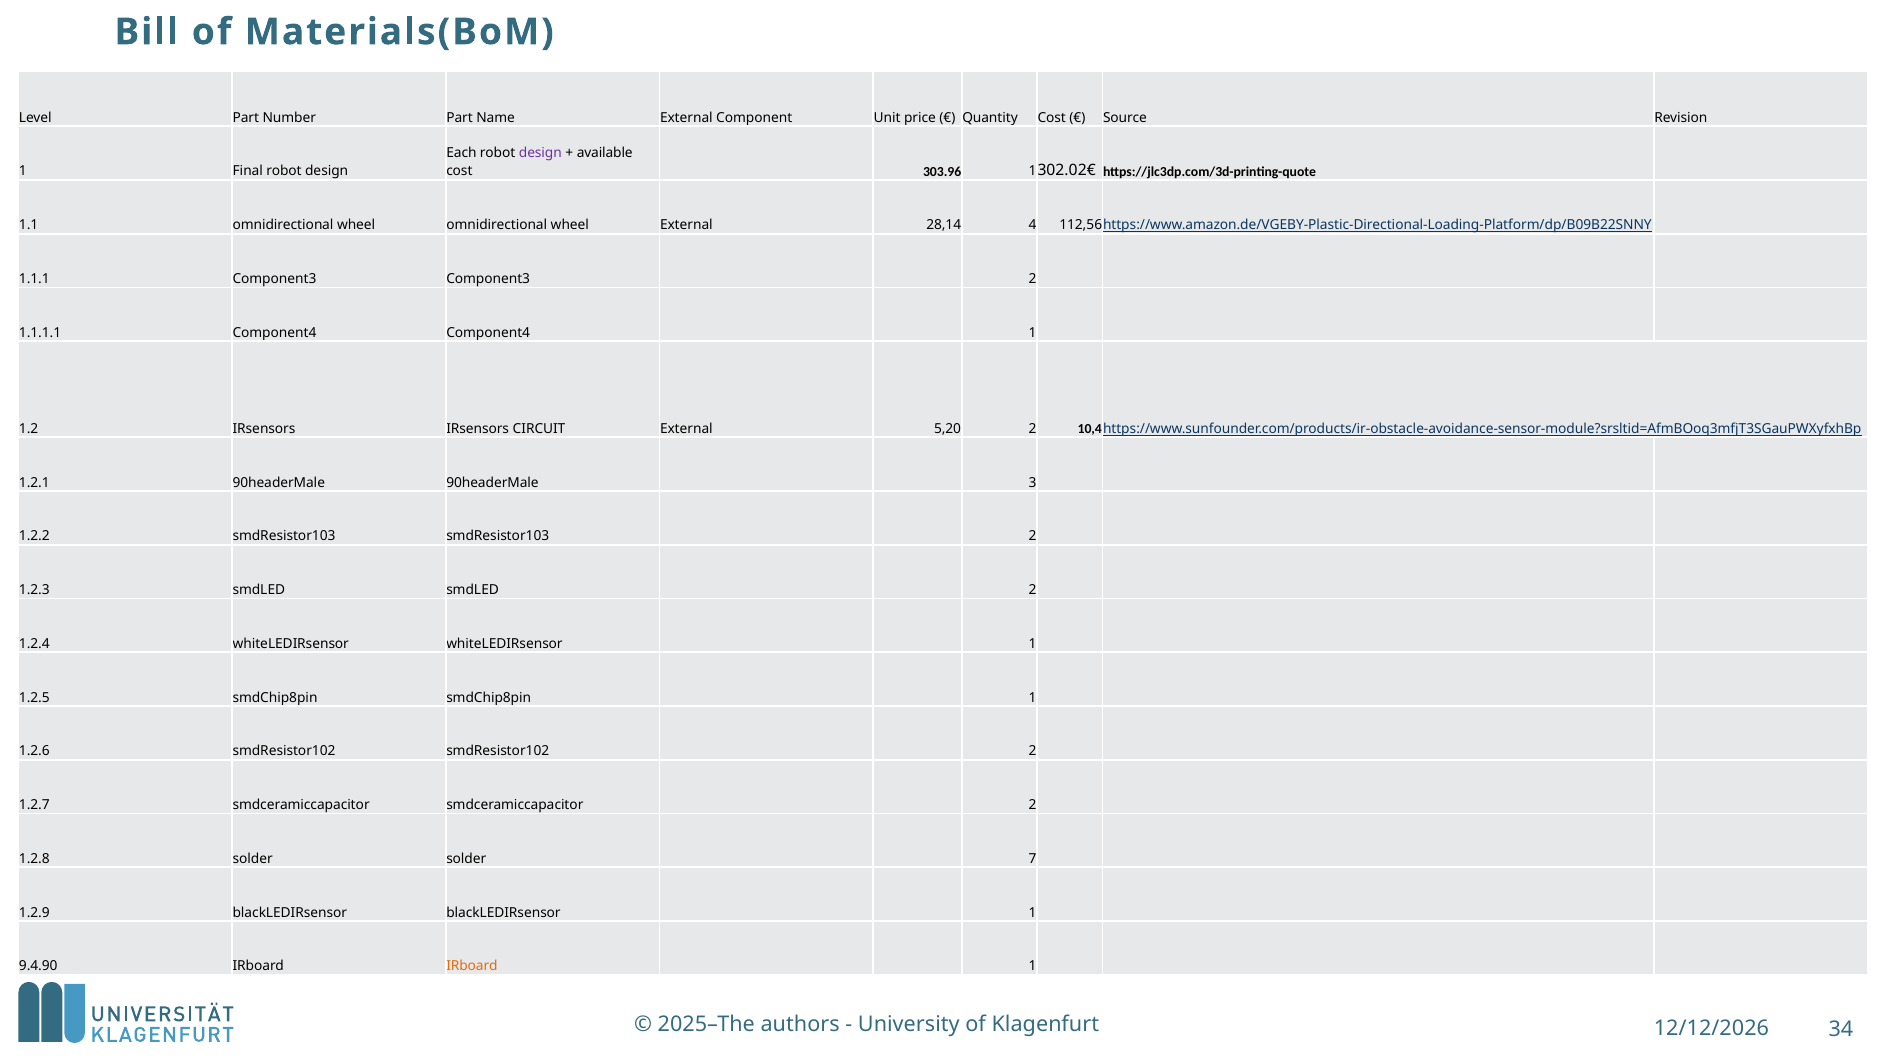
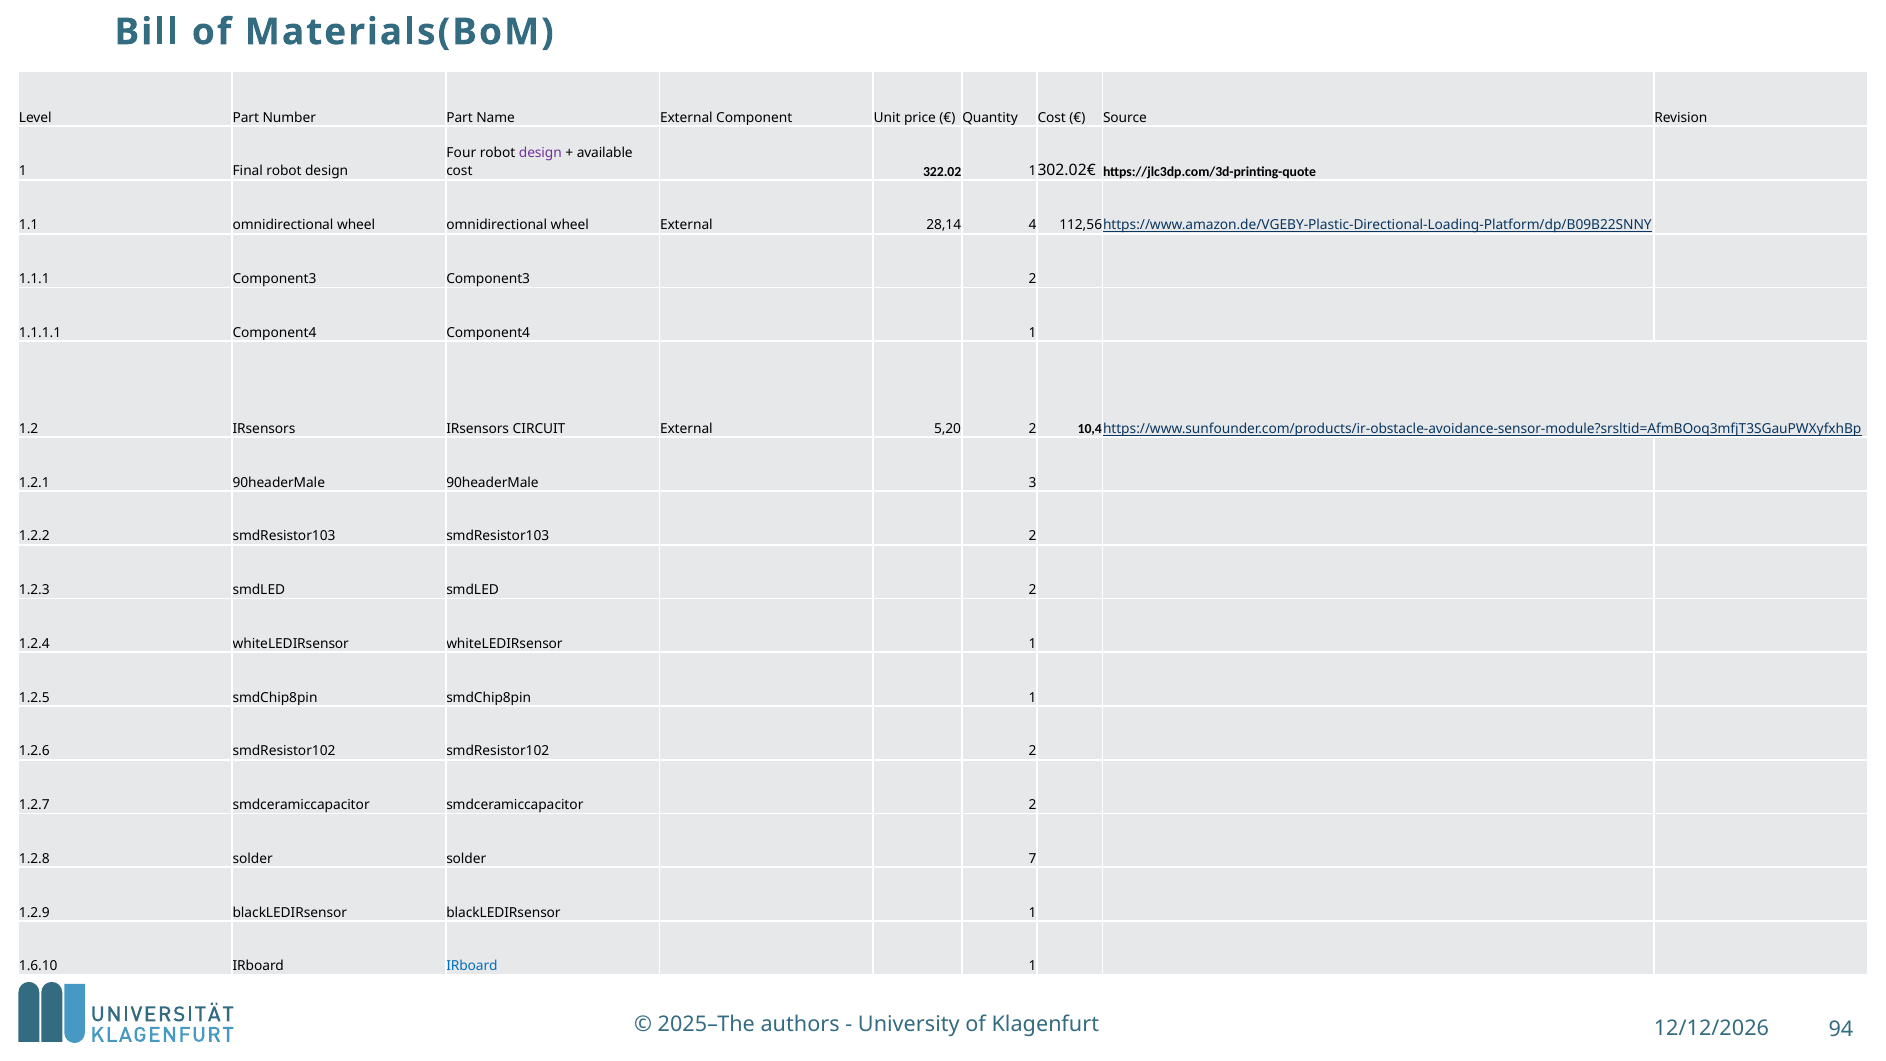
Each: Each -> Four
303.96: 303.96 -> 322.02
9.4.90: 9.4.90 -> 1.6.10
IRboard at (472, 966) colour: orange -> blue
34: 34 -> 94
